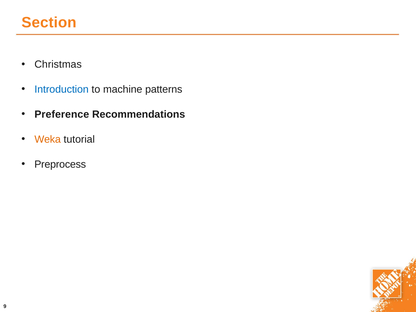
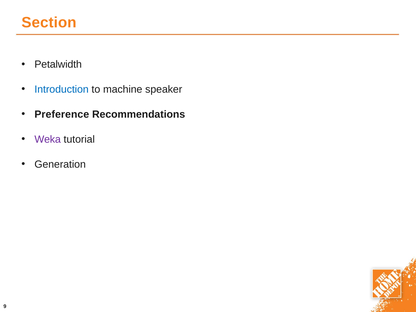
Christmas: Christmas -> Petalwidth
patterns: patterns -> speaker
Weka colour: orange -> purple
Preprocess: Preprocess -> Generation
